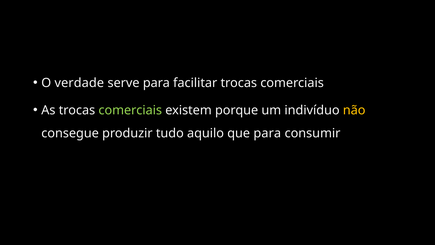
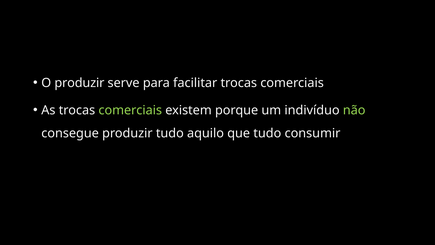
O verdade: verdade -> produzir
não colour: yellow -> light green
que para: para -> tudo
